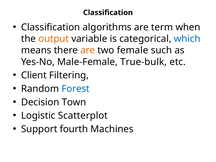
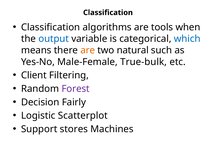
term: term -> tools
output colour: orange -> blue
female: female -> natural
Forest colour: blue -> purple
Town: Town -> Fairly
fourth: fourth -> stores
